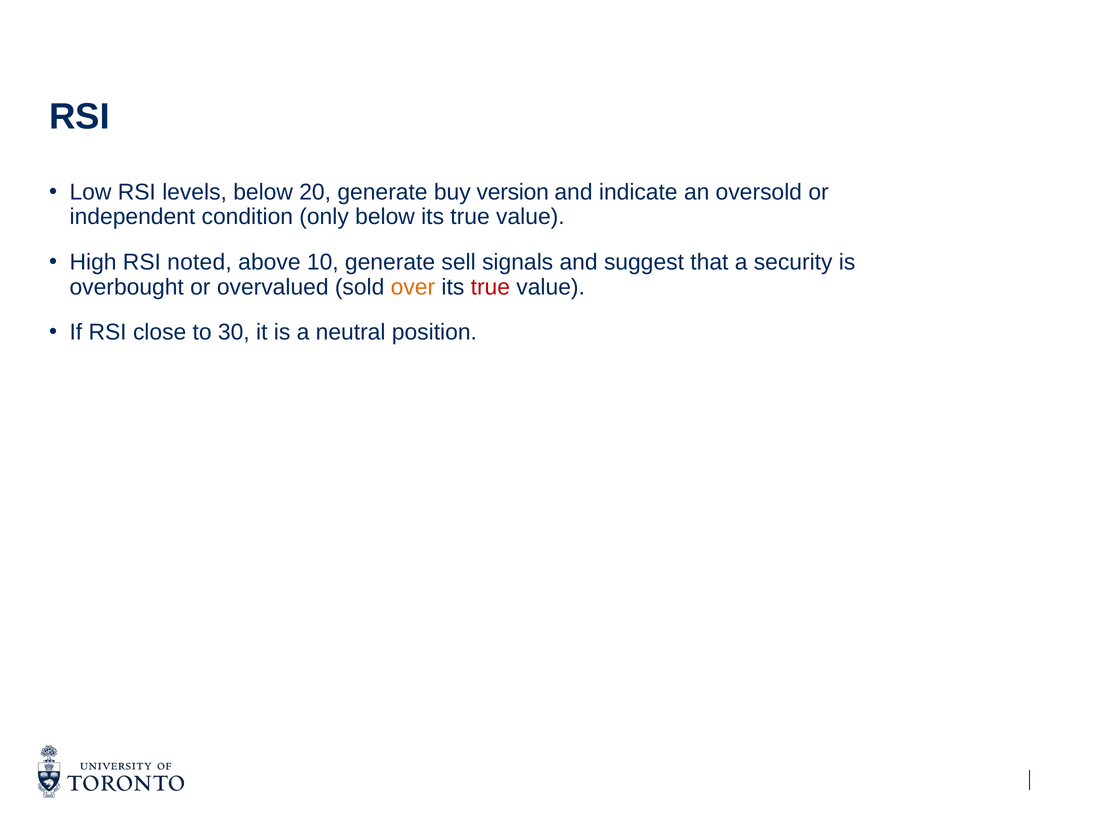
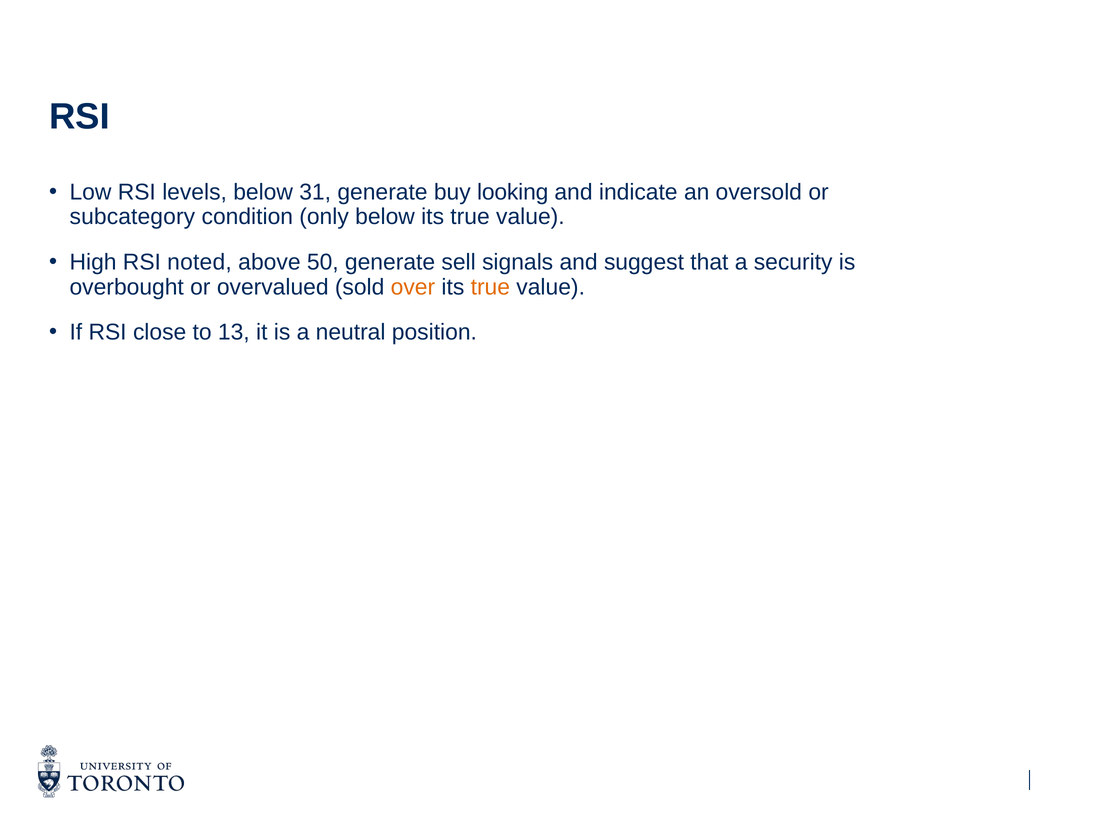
20: 20 -> 31
version: version -> looking
independent: independent -> subcategory
10: 10 -> 50
true at (490, 287) colour: red -> orange
30: 30 -> 13
